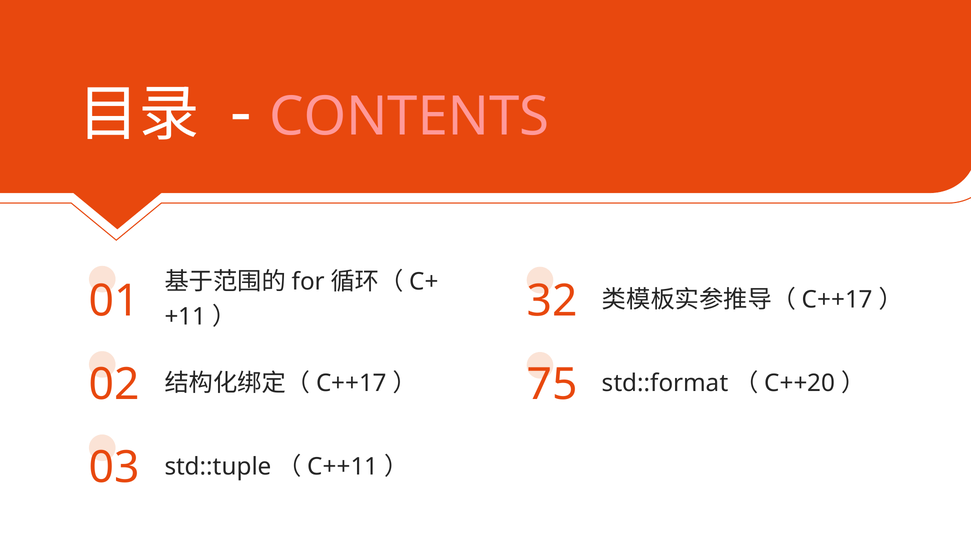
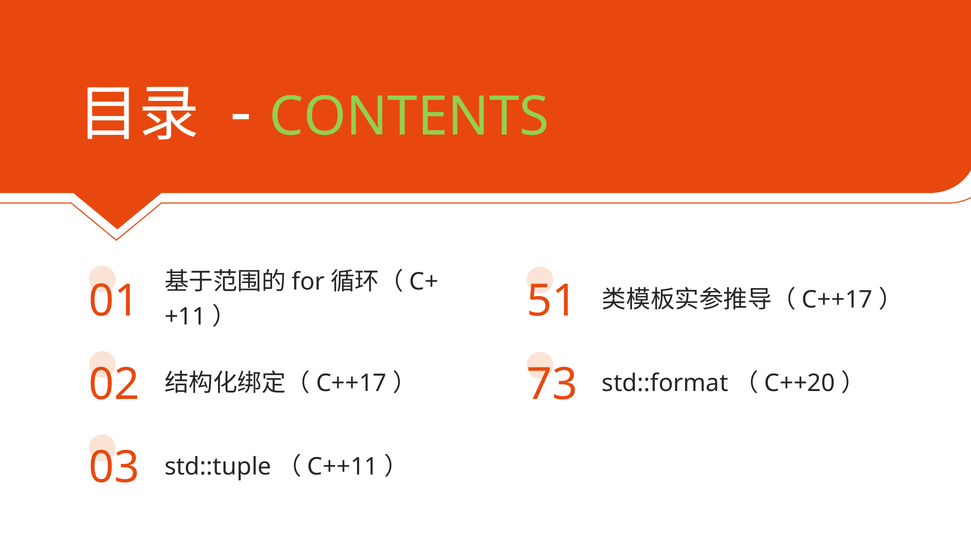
CONTENTS colour: pink -> light green
32: 32 -> 51
75: 75 -> 73
